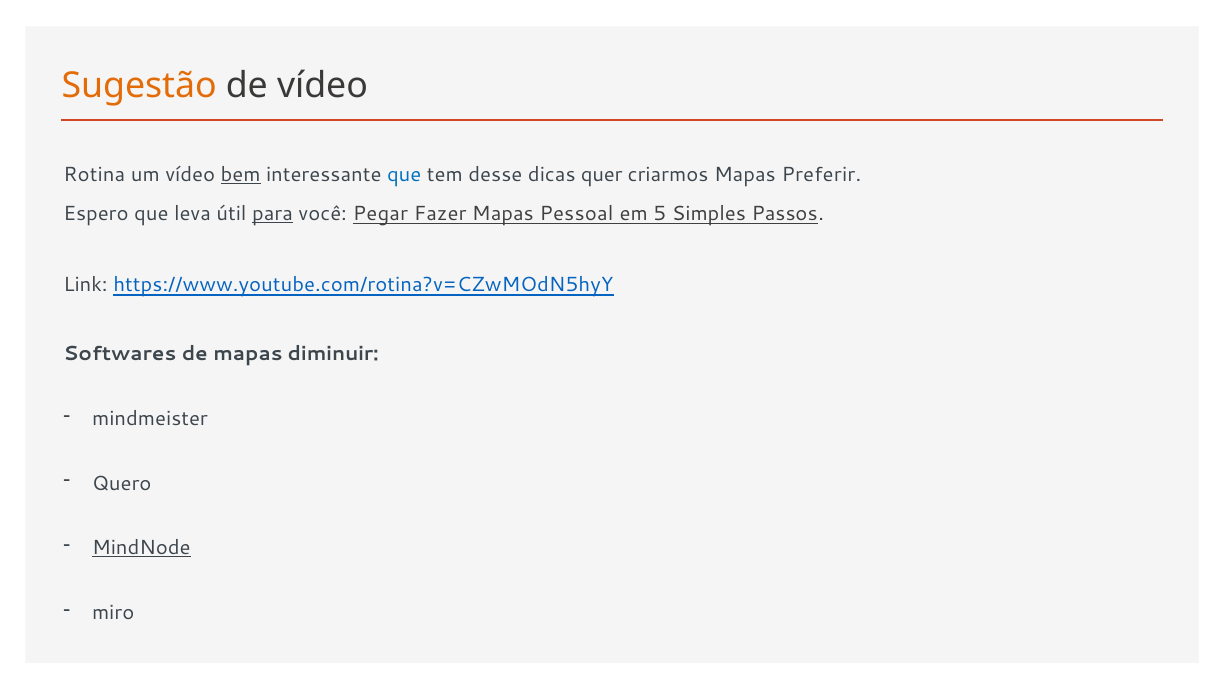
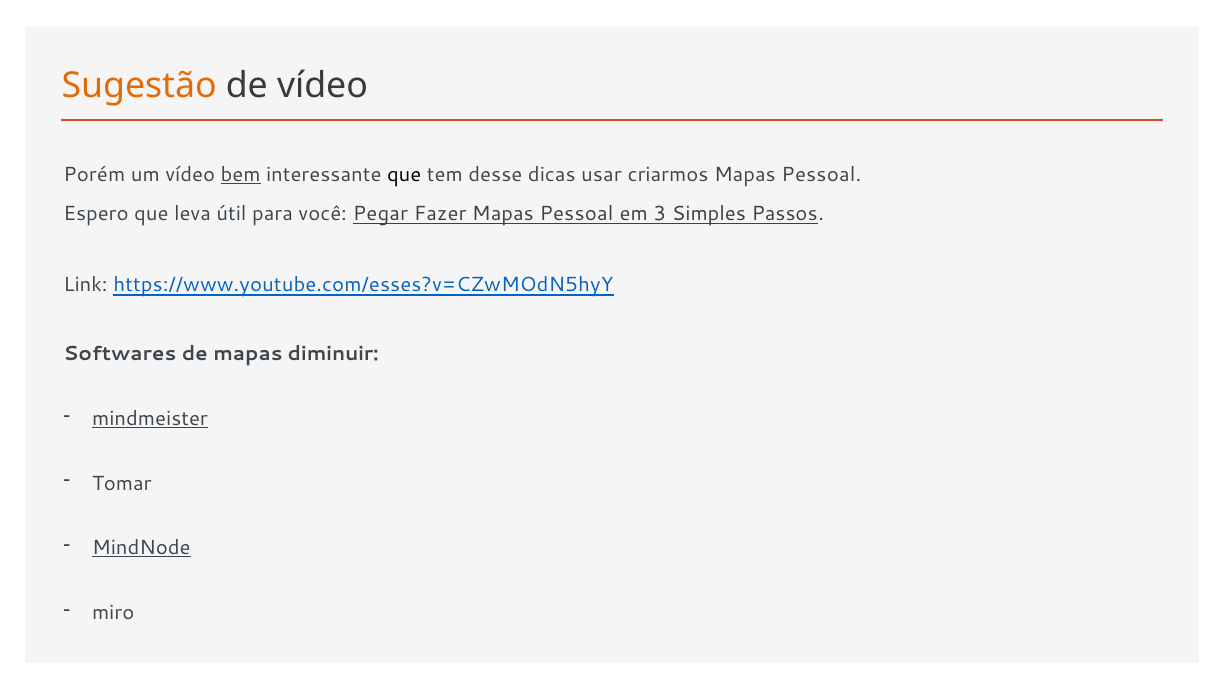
Rotina: Rotina -> Porém
que at (404, 175) colour: blue -> black
quer: quer -> usar
criarmos Mapas Preferir: Preferir -> Pessoal
para underline: present -> none
5: 5 -> 3
https://www.youtube.com/rotina?v=CZwMOdN5hyY: https://www.youtube.com/rotina?v=CZwMOdN5hyY -> https://www.youtube.com/esses?v=CZwMOdN5hyY
mindmeister underline: none -> present
Quero: Quero -> Tomar
